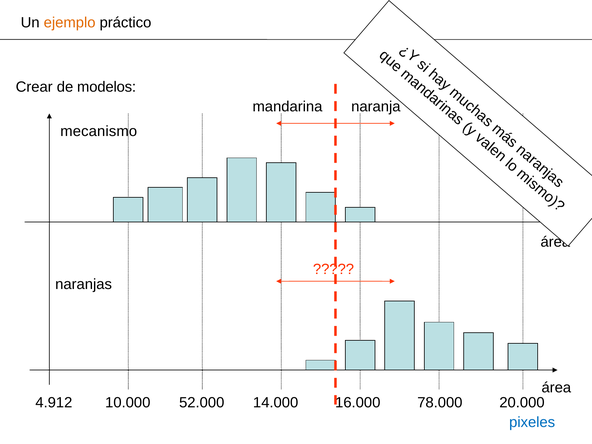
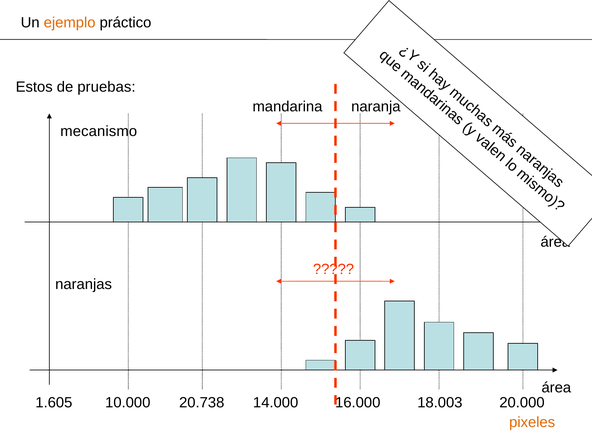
Crear: Crear -> Estos
modelos: modelos -> pruebas
4.912: 4.912 -> 1.605
52.000: 52.000 -> 20.738
78.000: 78.000 -> 18.003
pixeles colour: blue -> orange
